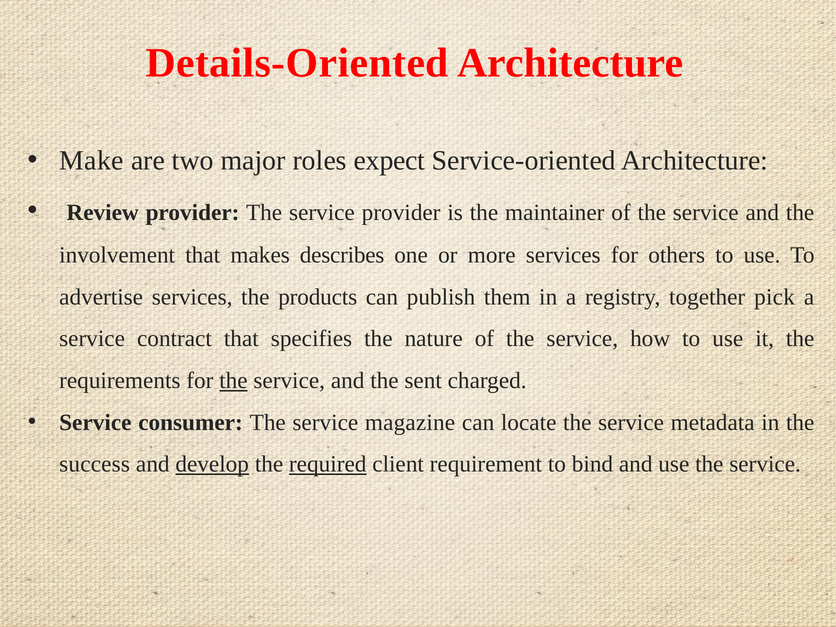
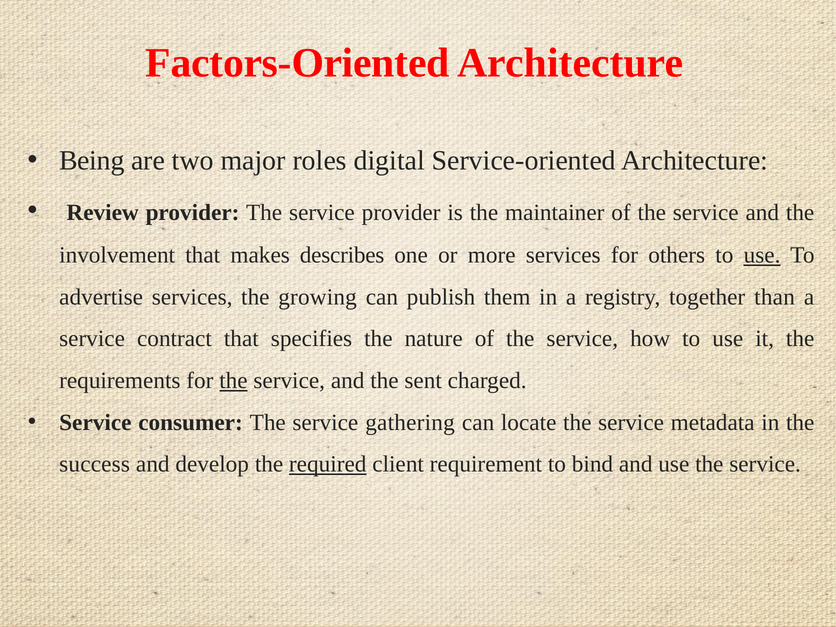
Details-Oriented: Details-Oriented -> Factors-Oriented
Make: Make -> Being
expect: expect -> digital
use at (762, 255) underline: none -> present
products: products -> growing
pick: pick -> than
magazine: magazine -> gathering
develop underline: present -> none
